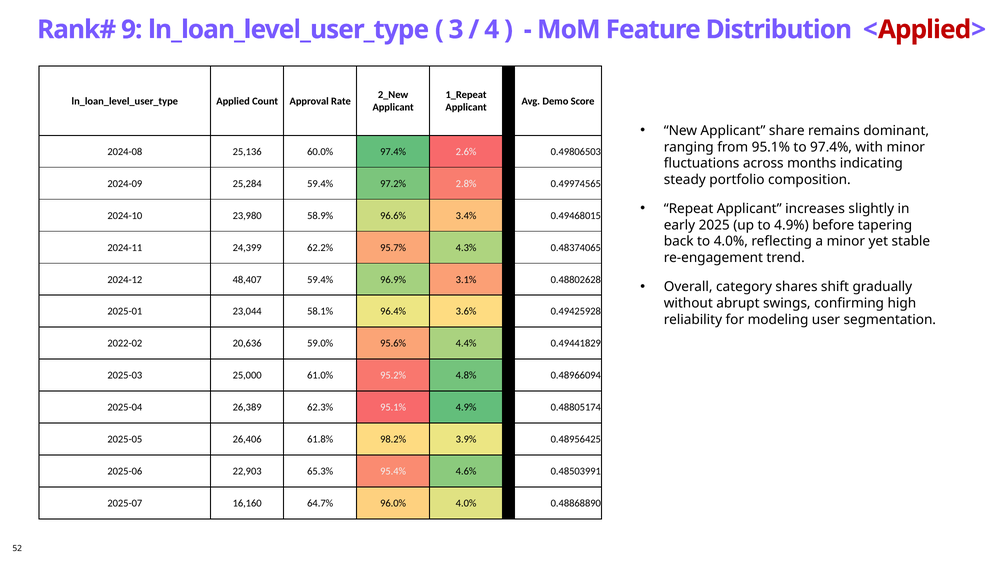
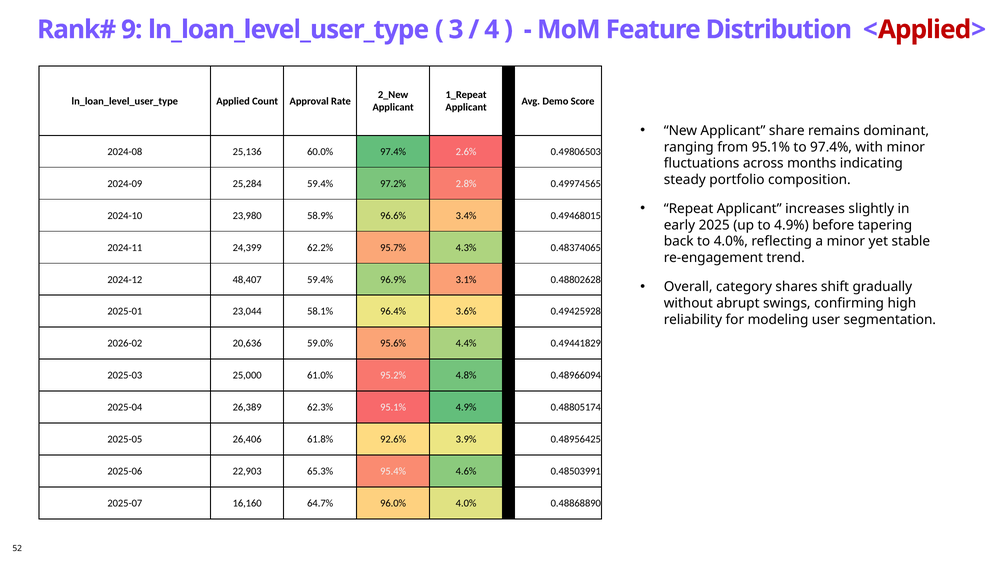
2022-02: 2022-02 -> 2026-02
98.2%: 98.2% -> 92.6%
